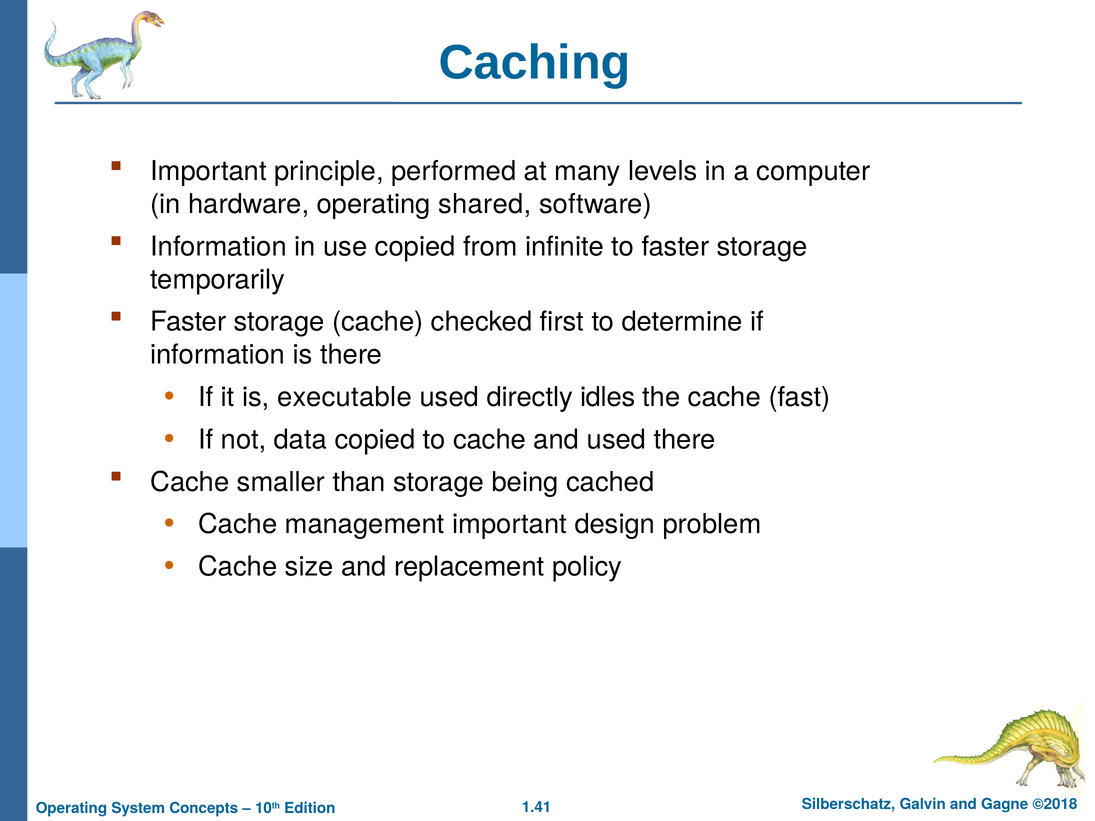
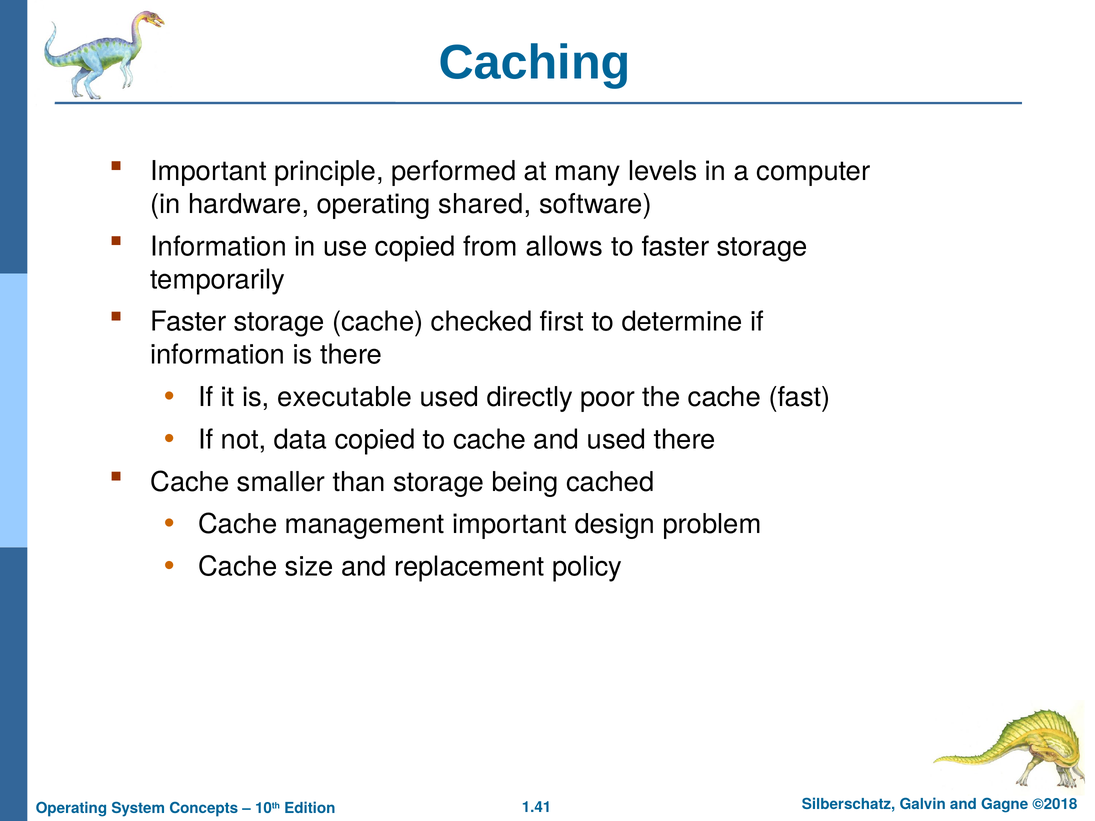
infinite: infinite -> allows
idles: idles -> poor
